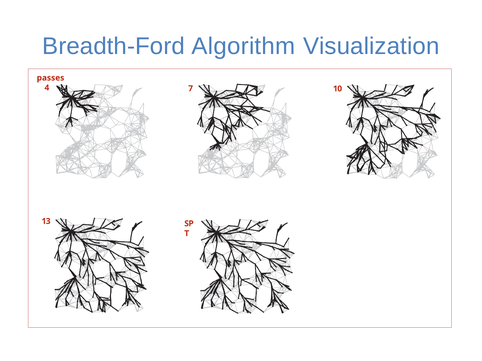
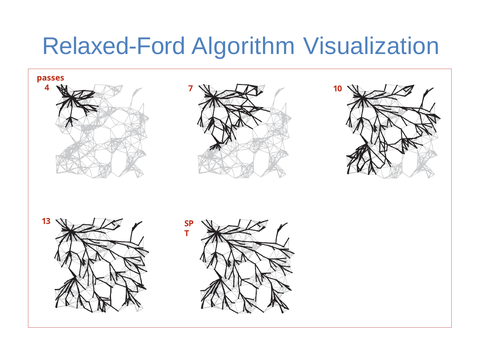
Breadth-Ford: Breadth-Ford -> Relaxed-Ford
